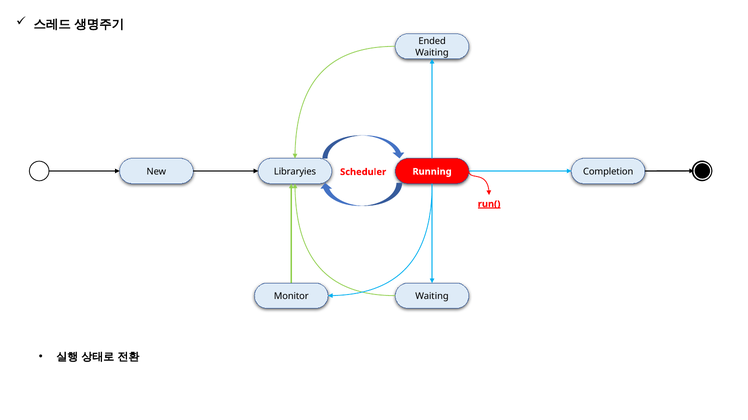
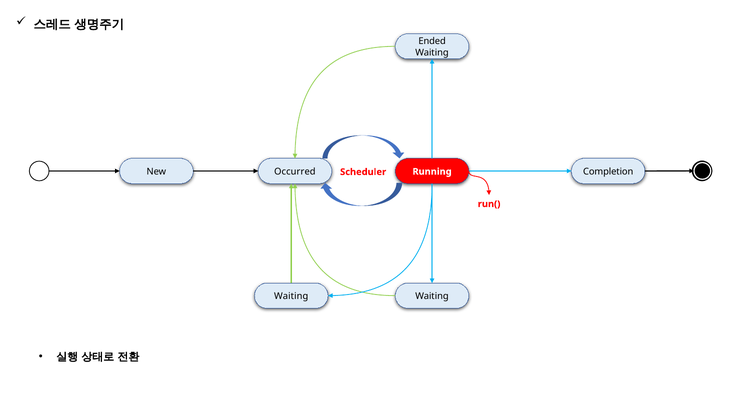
Libraryies: Libraryies -> Occurred
run( underline: present -> none
Monitor at (291, 297): Monitor -> Waiting
